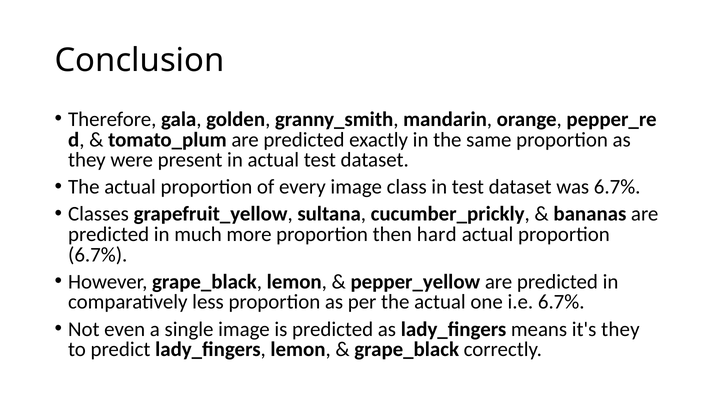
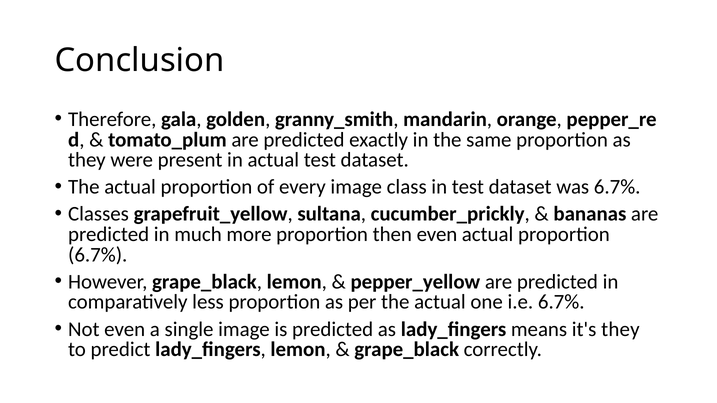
then hard: hard -> even
